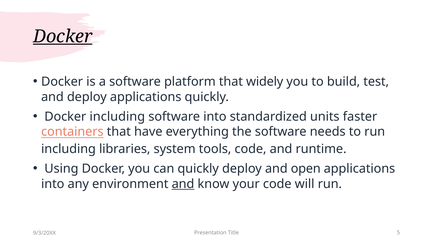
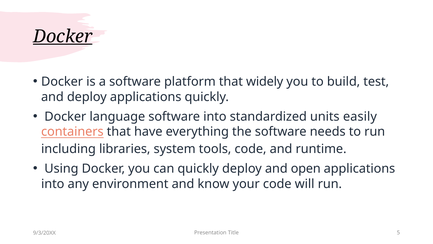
Docker including: including -> language
faster: faster -> easily
and at (183, 184) underline: present -> none
